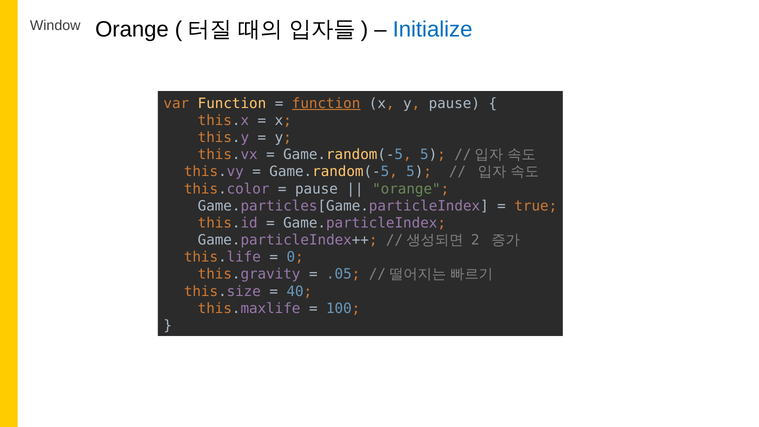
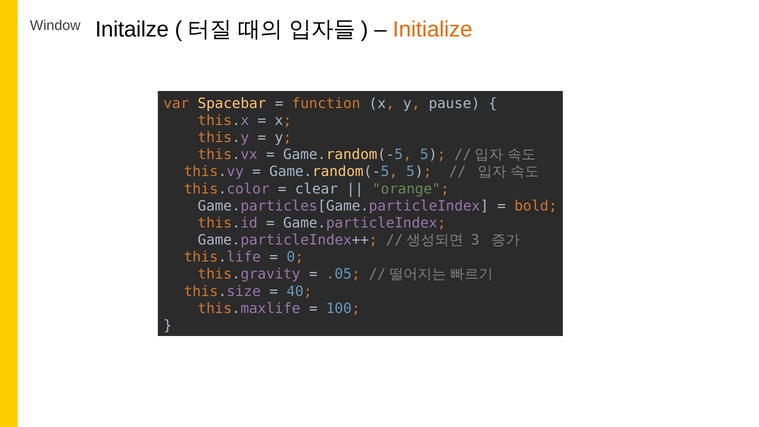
Orange at (132, 29): Orange -> Initailze
Initialize colour: blue -> orange
var Function: Function -> Spacebar
function at (326, 103) underline: present -> none
pause at (316, 189): pause -> clear
true: true -> bold
2: 2 -> 3
